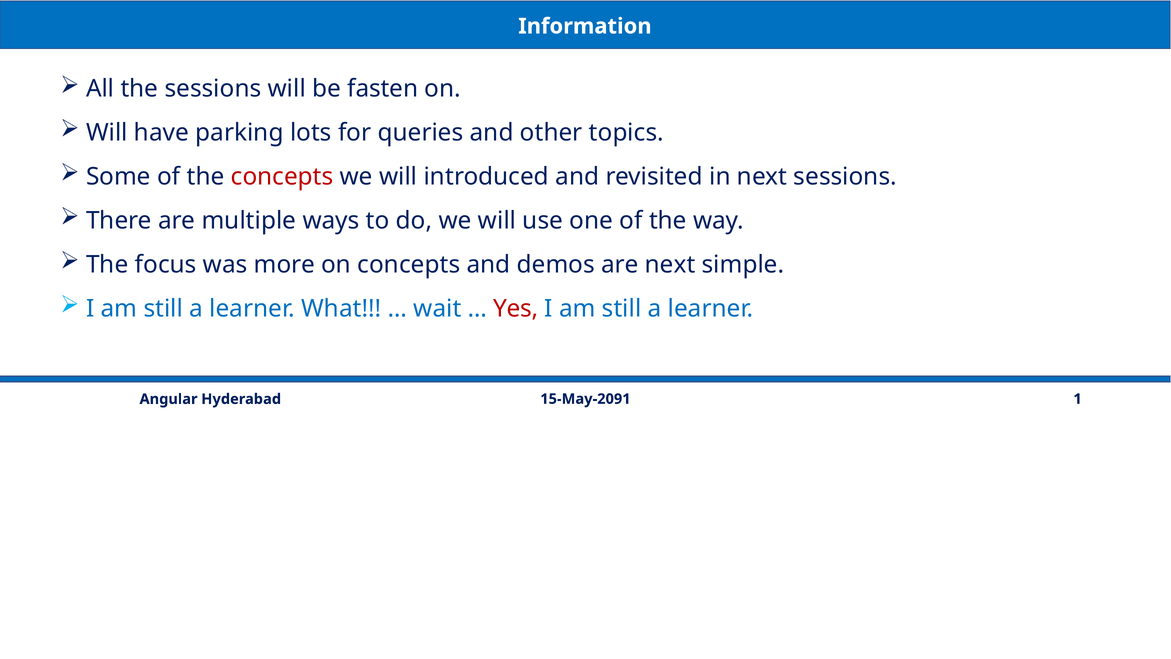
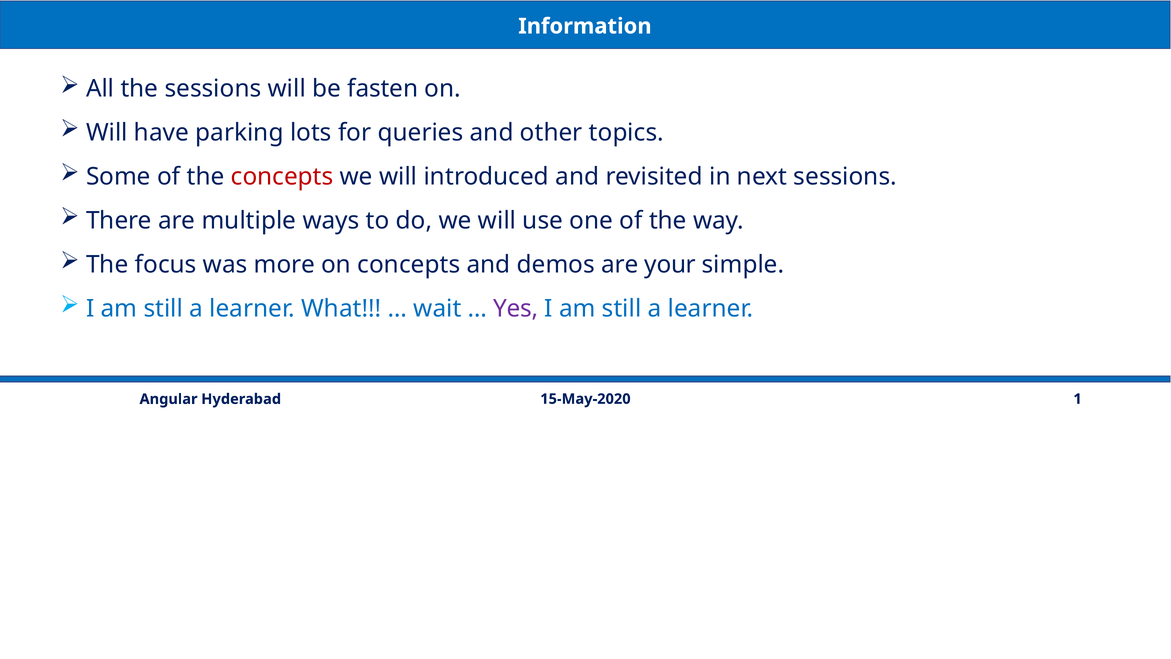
are next: next -> your
Yes colour: red -> purple
15-May-2091: 15-May-2091 -> 15-May-2020
